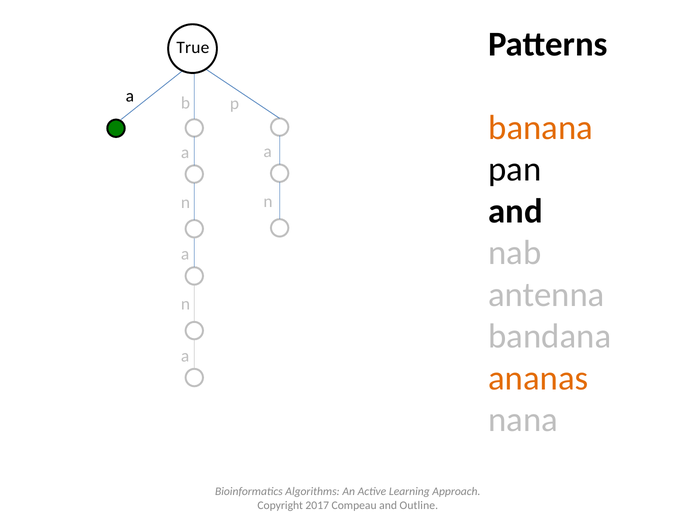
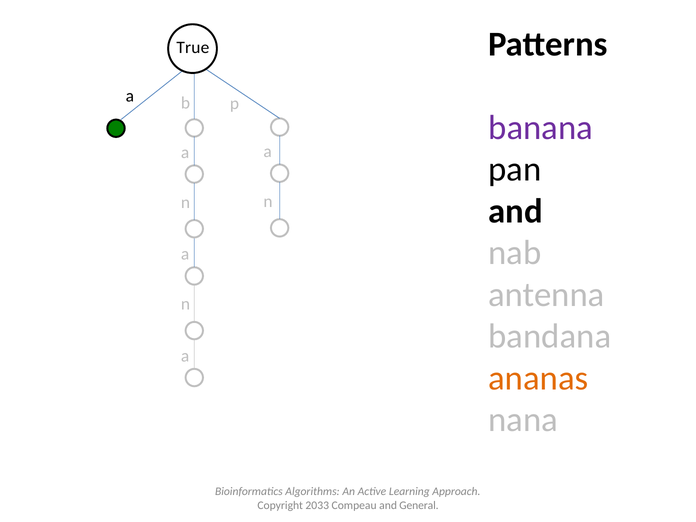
banana colour: orange -> purple
2017: 2017 -> 2033
Outline: Outline -> General
